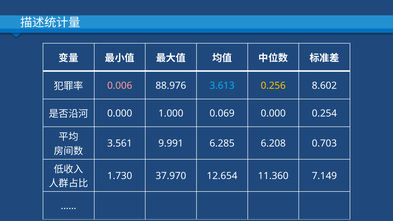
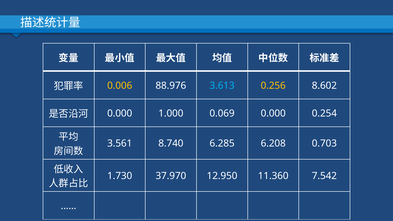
0.006 colour: pink -> yellow
9.991: 9.991 -> 8.740
12.654: 12.654 -> 12.950
7.149: 7.149 -> 7.542
